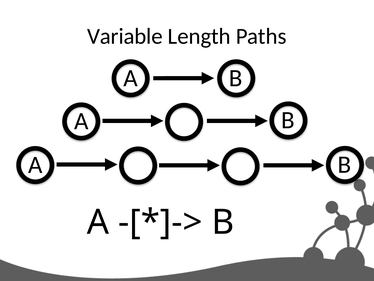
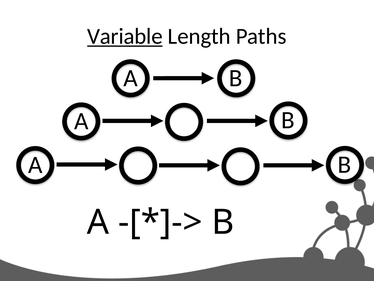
Variable underline: none -> present
